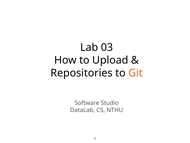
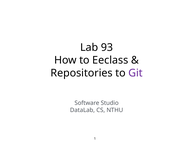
03: 03 -> 93
Upload: Upload -> Eeclass
Git colour: orange -> purple
